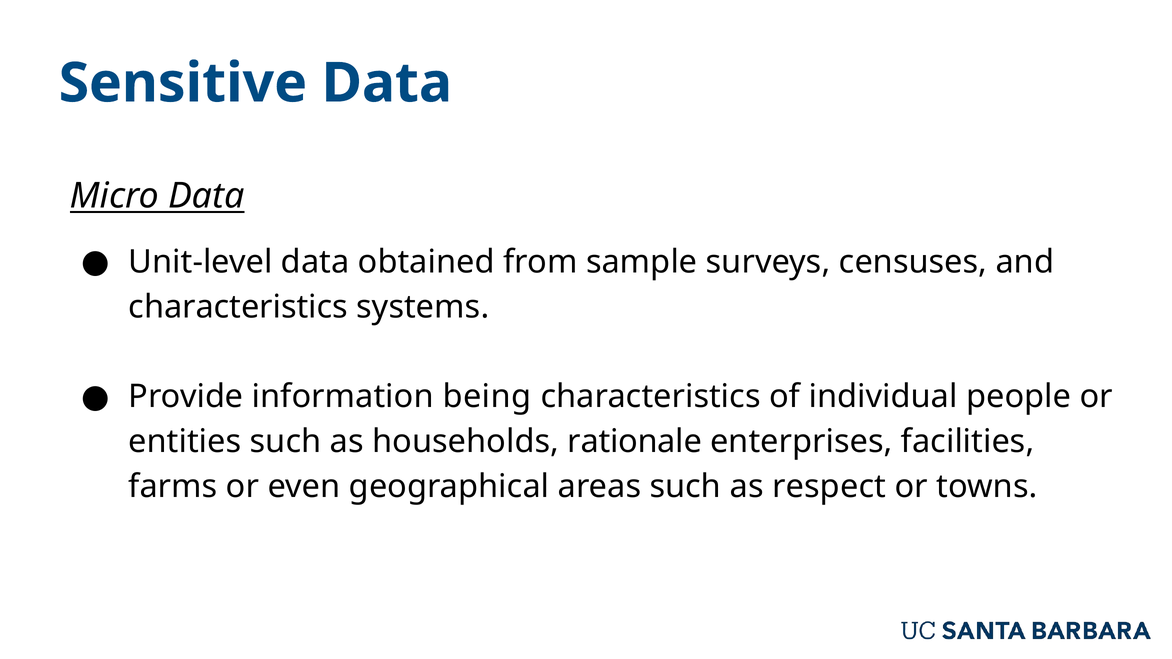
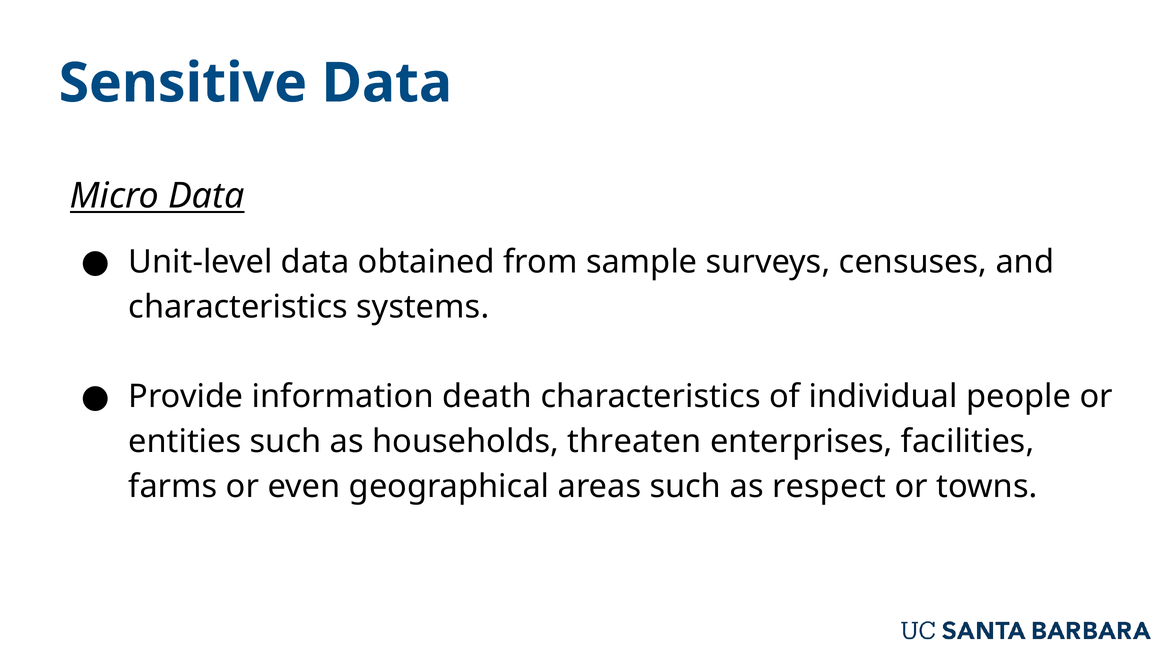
being: being -> death
rationale: rationale -> threaten
